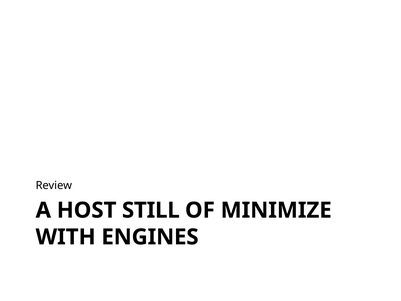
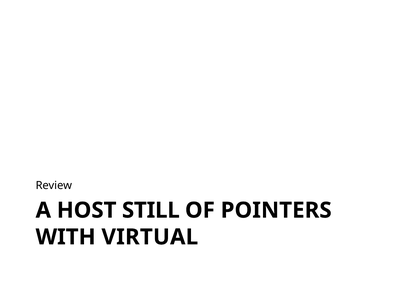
MINIMIZE: MINIMIZE -> POINTERS
ENGINES: ENGINES -> VIRTUAL
